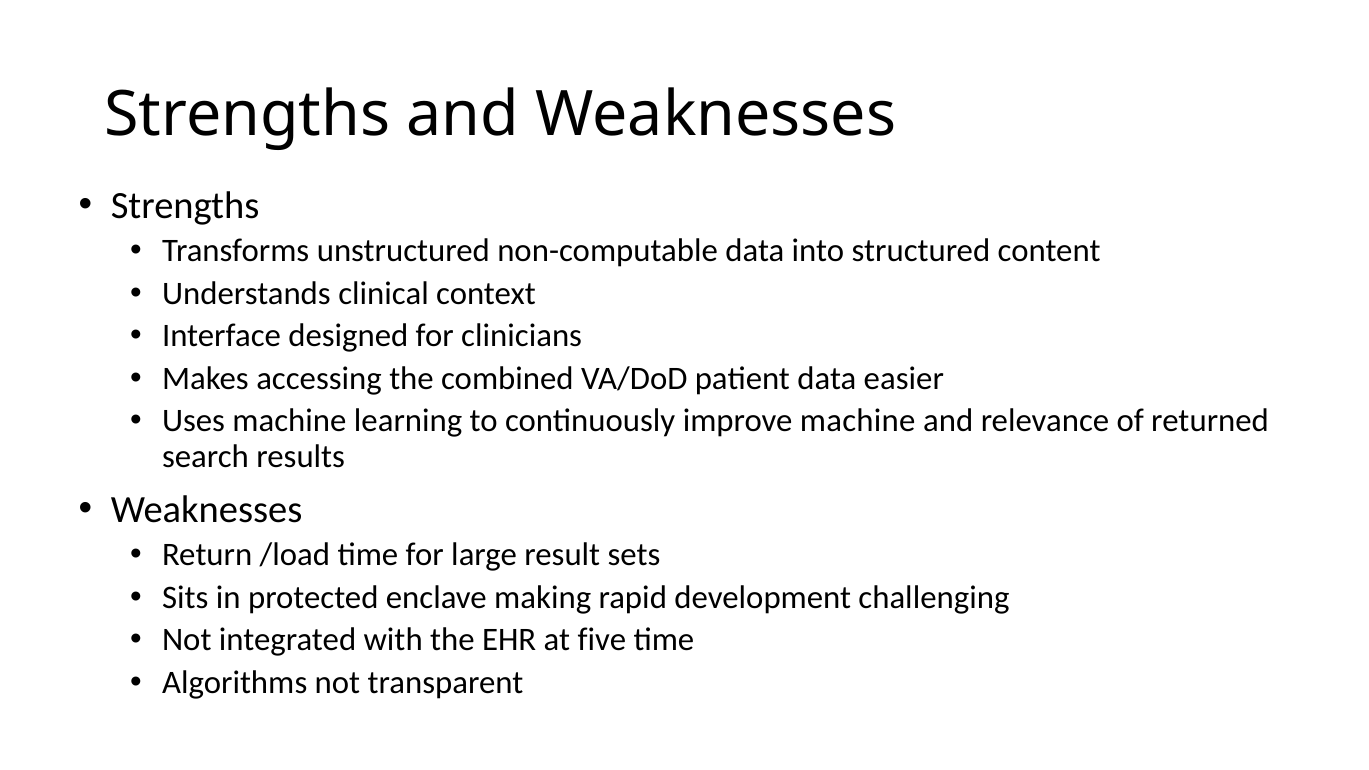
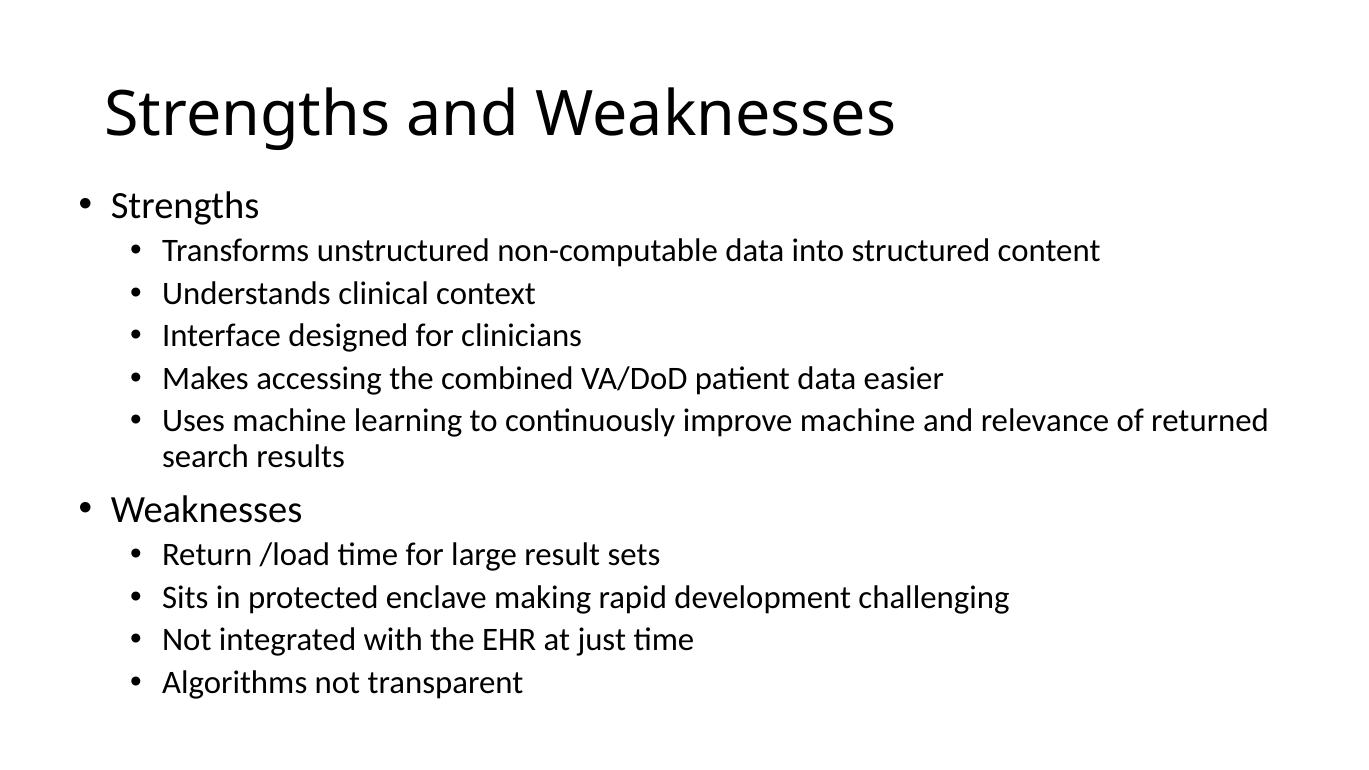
five: five -> just
